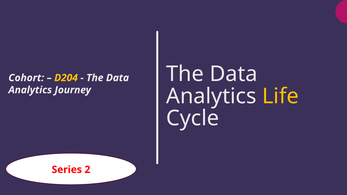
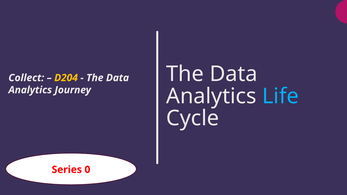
Cohort: Cohort -> Collect
Life colour: yellow -> light blue
2: 2 -> 0
